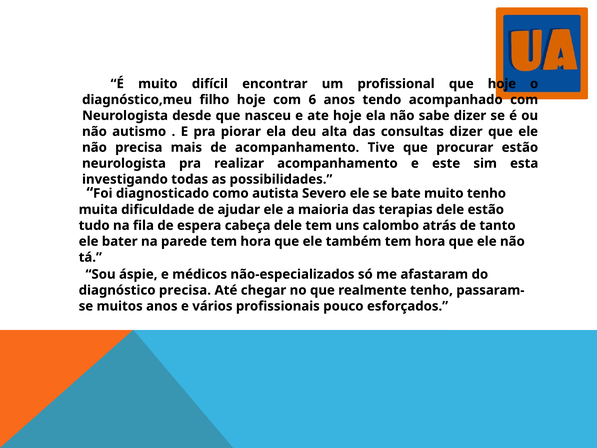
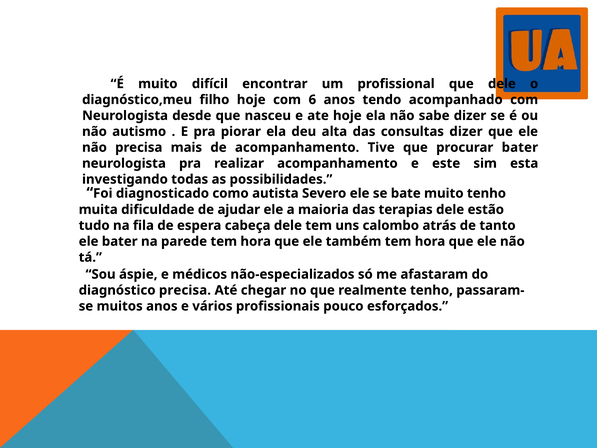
que hoje: hoje -> dele
procurar estão: estão -> bater
